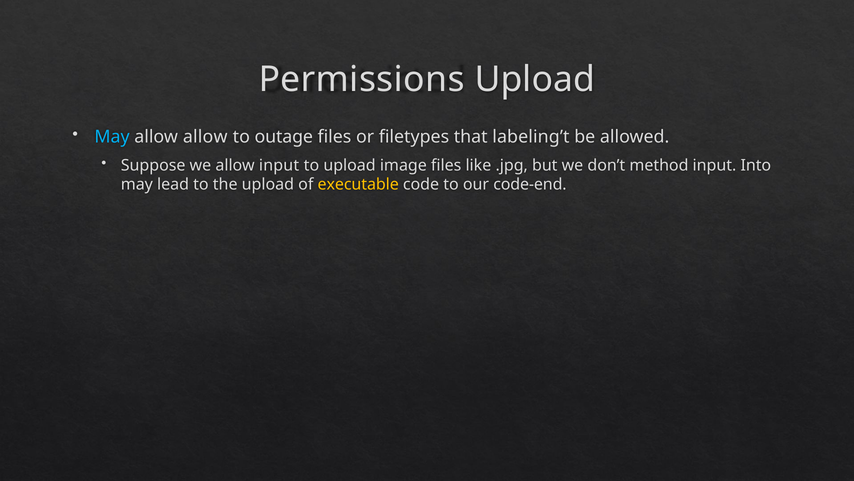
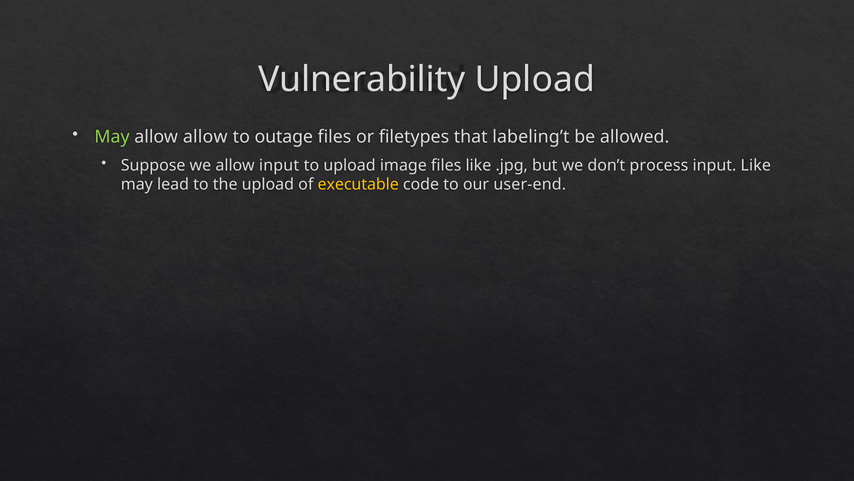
Permissions: Permissions -> Vulnerability
May at (112, 136) colour: light blue -> light green
method: method -> process
input Into: Into -> Like
code-end: code-end -> user-end
